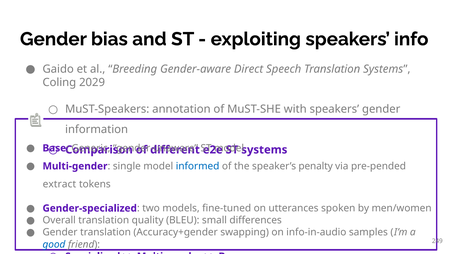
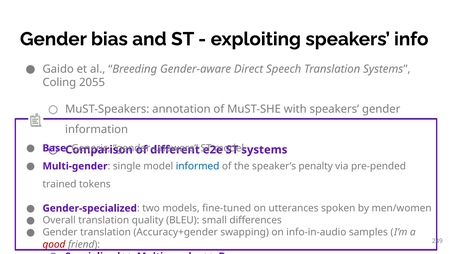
2029: 2029 -> 2055
extract: extract -> trained
good colour: blue -> red
